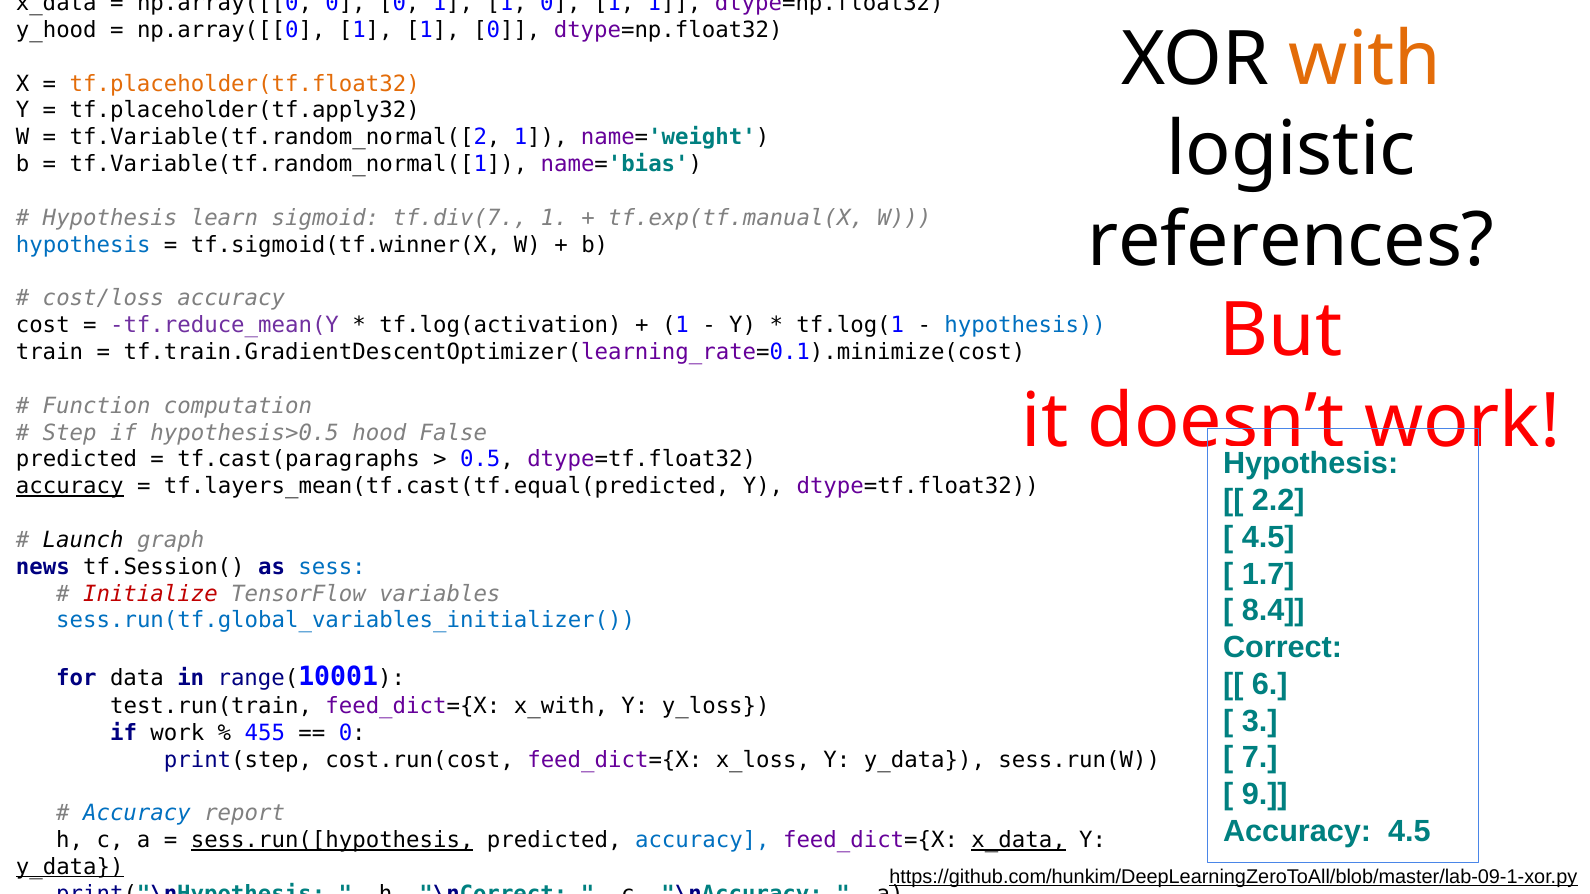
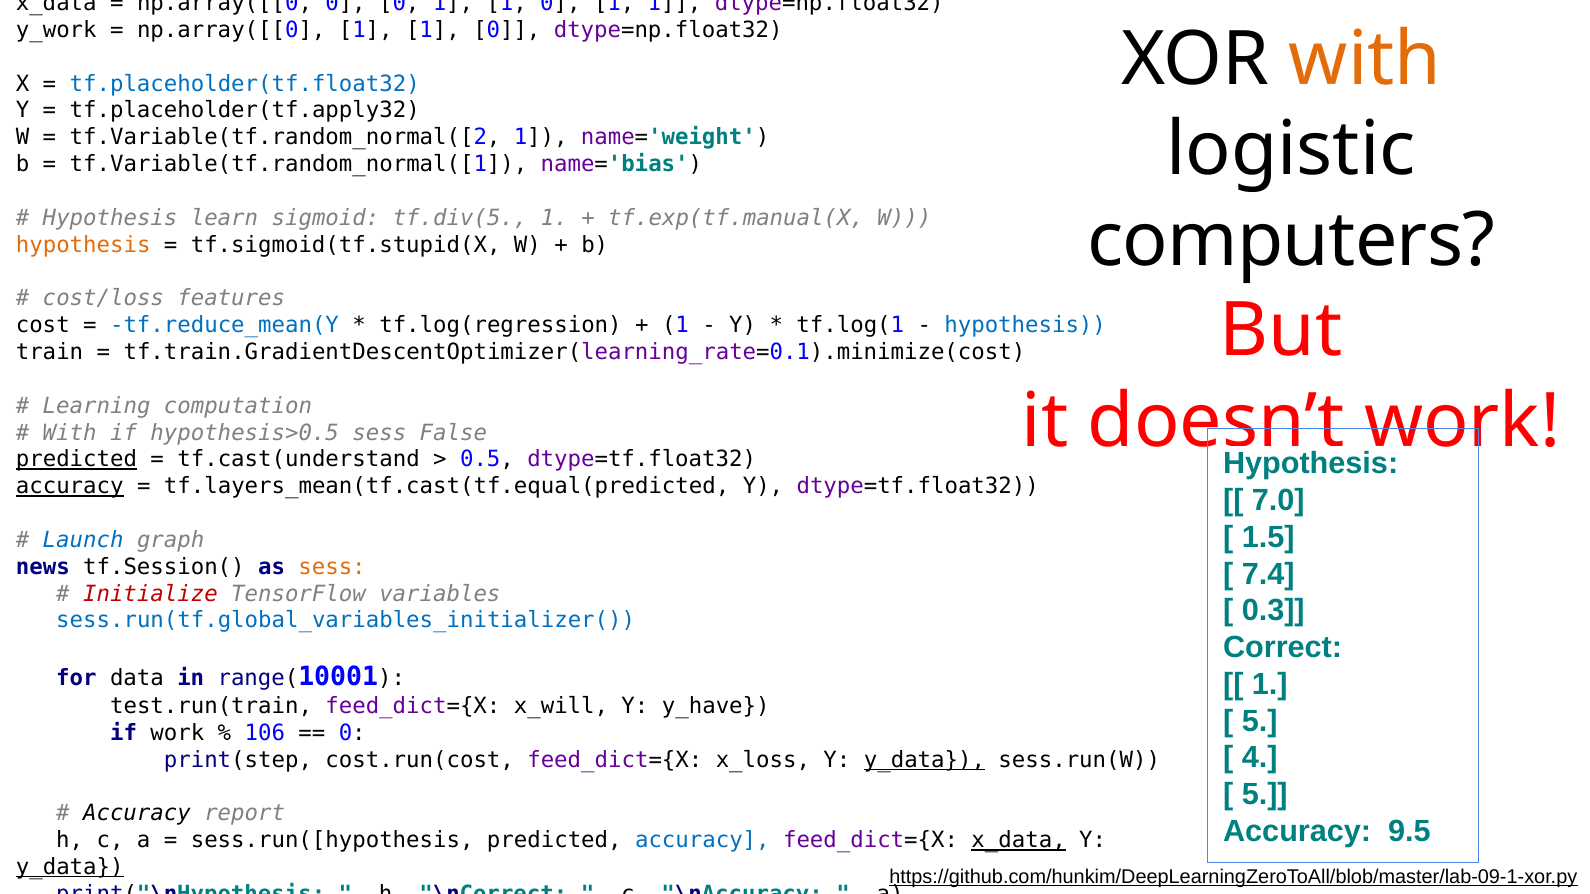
y_hood: y_hood -> y_work
tf.placeholder(tf.float32 colour: orange -> blue
tf.div(7: tf.div(7 -> tf.div(5
references: references -> computers
hypothesis at (83, 245) colour: blue -> orange
tf.sigmoid(tf.winner(X: tf.sigmoid(tf.winner(X -> tf.sigmoid(tf.stupid(X
cost/loss accuracy: accuracy -> features
tf.reduce_mean(Y colour: purple -> blue
tf.log(activation: tf.log(activation -> tf.log(regression
Function: Function -> Learning
Step at (70, 433): Step -> With
hypothesis>0.5 hood: hood -> sess
predicted at (76, 460) underline: none -> present
tf.cast(paragraphs: tf.cast(paragraphs -> tf.cast(understand
2.2: 2.2 -> 7.0
4.5 at (1268, 538): 4.5 -> 1.5
Launch colour: black -> blue
sess at (332, 567) colour: blue -> orange
1.7: 1.7 -> 7.4
8.4: 8.4 -> 0.3
6 at (1270, 685): 6 -> 1
x_with: x_with -> x_will
y_loss: y_loss -> y_have
3 at (1260, 721): 3 -> 5
455: 455 -> 106
7: 7 -> 4
y_data at (924, 760) underline: none -> present
9 at (1265, 795): 9 -> 5
Accuracy at (137, 814) colour: blue -> black
Accuracy 4.5: 4.5 -> 9.5
sess.run([hypothesis underline: present -> none
